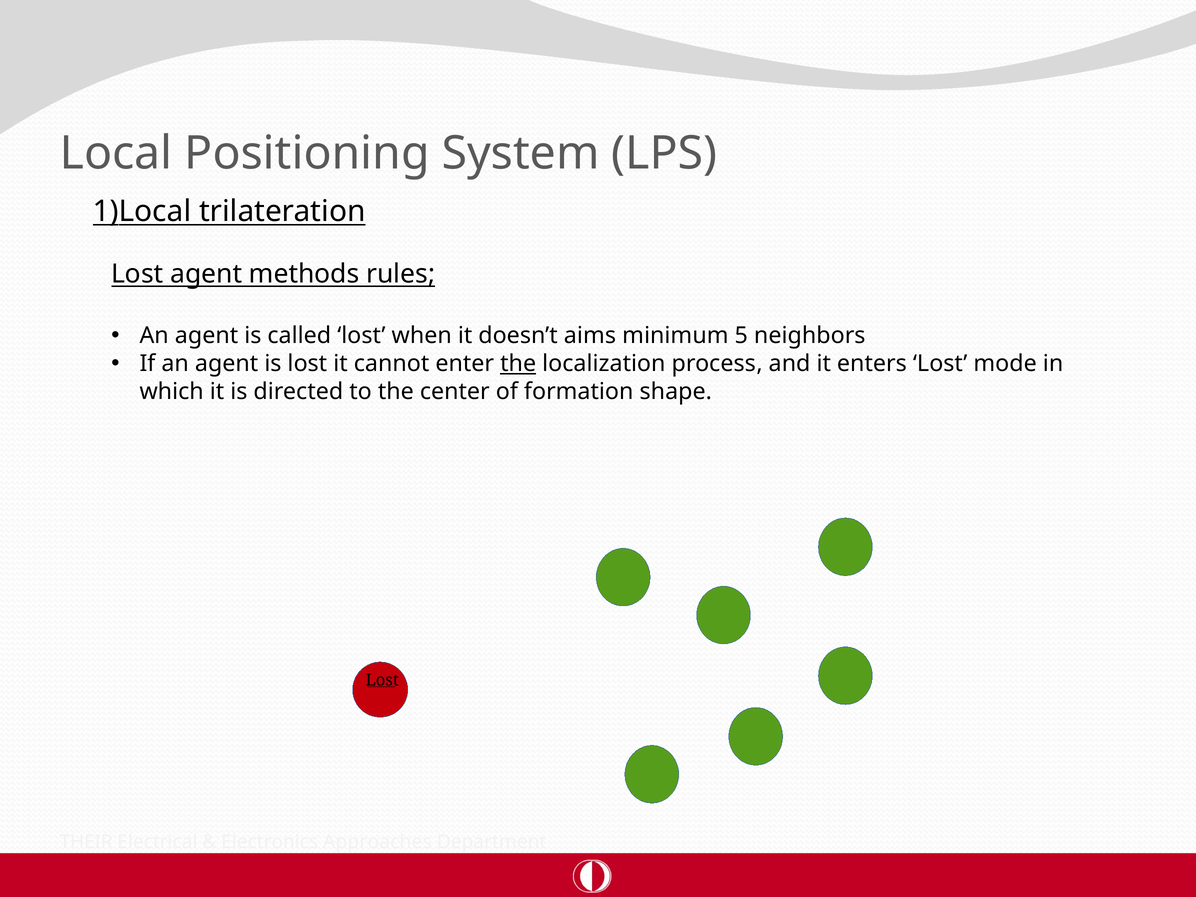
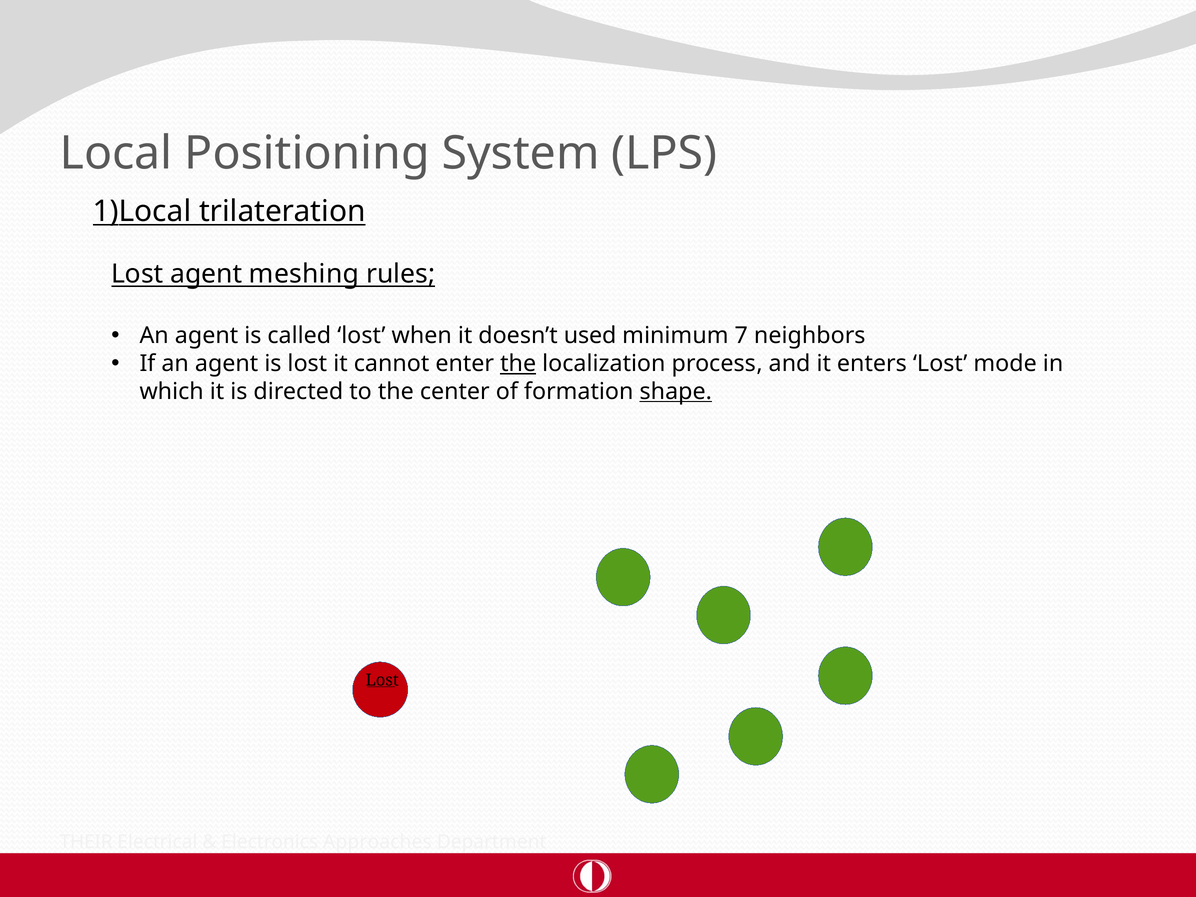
methods: methods -> meshing
aims: aims -> used
5: 5 -> 7
shape underline: none -> present
